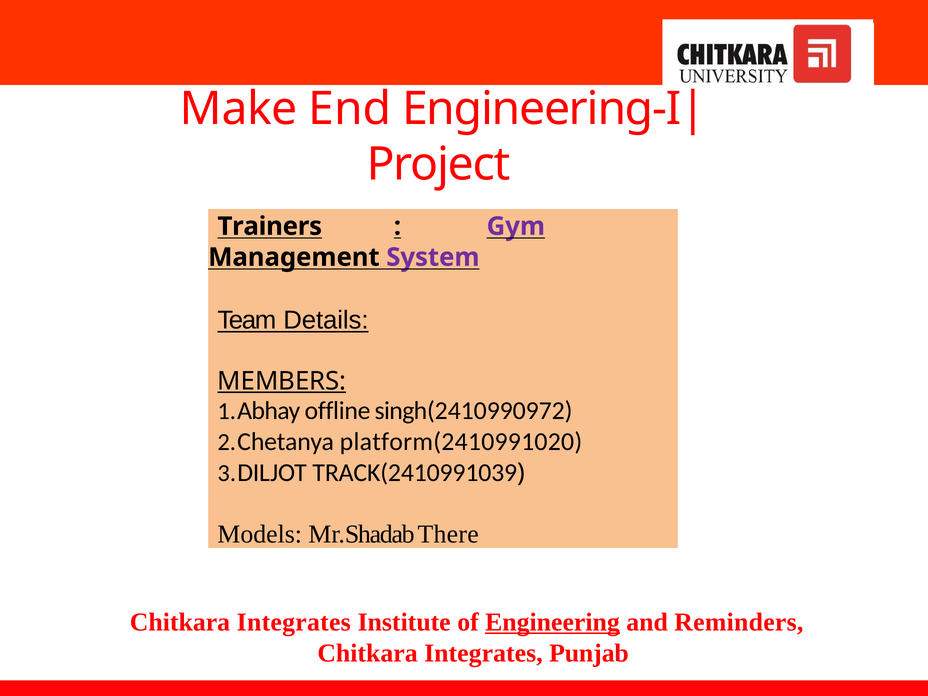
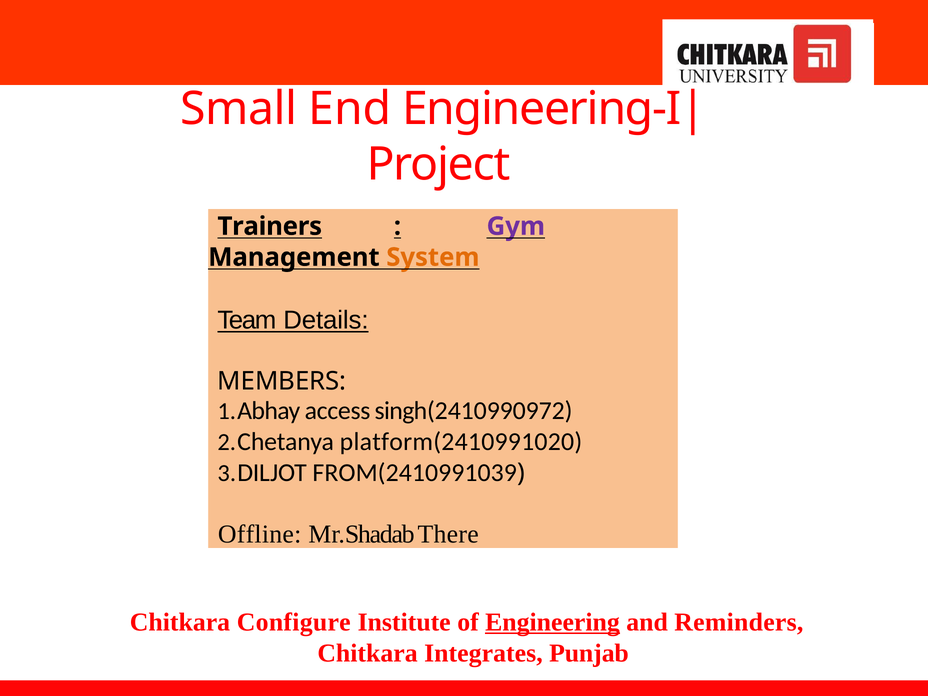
Make: Make -> Small
System colour: purple -> orange
MEMBERS underline: present -> none
offline: offline -> access
TRACK(2410991039: TRACK(2410991039 -> FROM(2410991039
Models: Models -> Offline
Integrates at (294, 622): Integrates -> Configure
